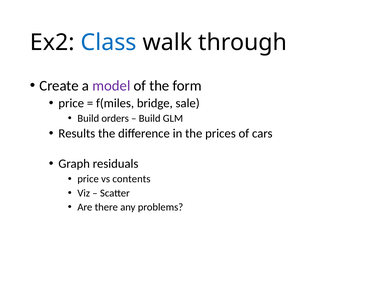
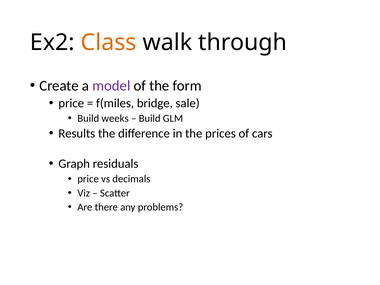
Class colour: blue -> orange
orders: orders -> weeks
contents: contents -> decimals
